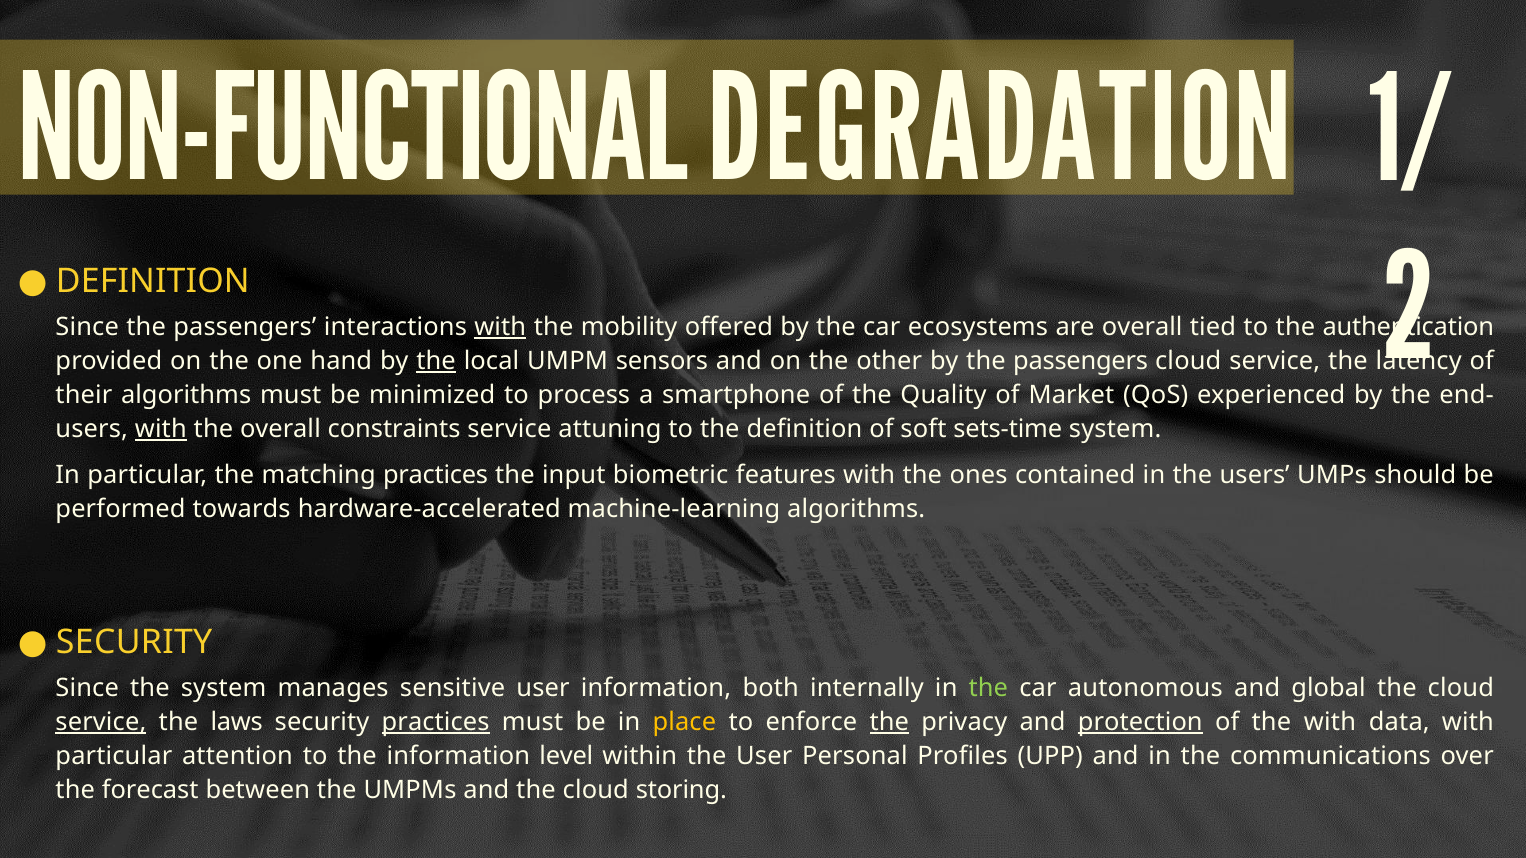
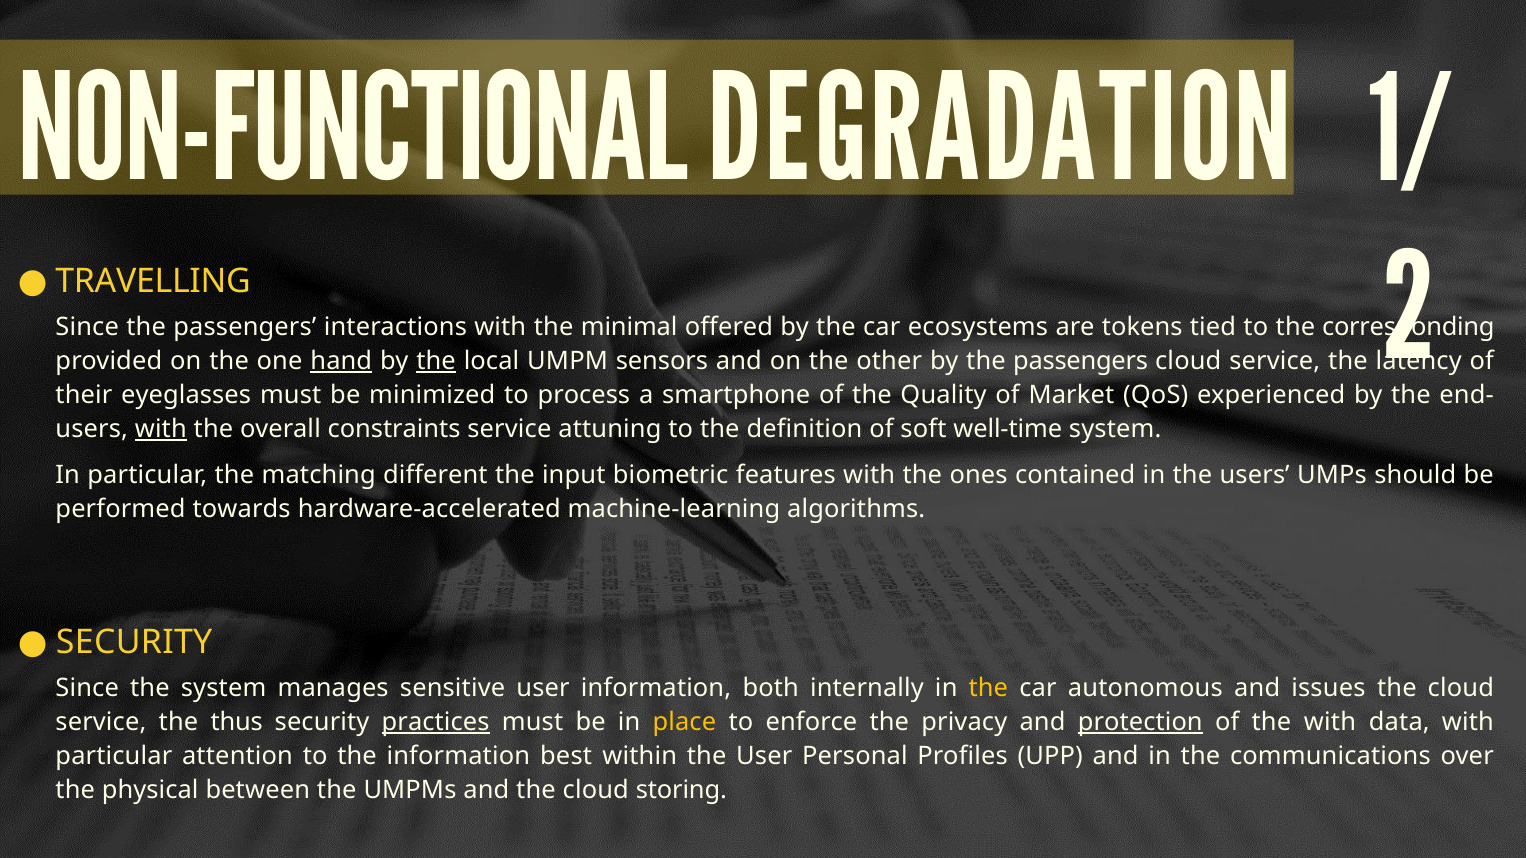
DEFINITION at (153, 281): DEFINITION -> TRAVELLING
with at (500, 327) underline: present -> none
mobility: mobility -> minimal
are overall: overall -> tokens
authentication: authentication -> corresponding
hand underline: none -> present
their algorithms: algorithms -> eyeglasses
sets-time: sets-time -> well-time
matching practices: practices -> different
the at (988, 688) colour: light green -> yellow
global: global -> issues
service at (101, 722) underline: present -> none
laws: laws -> thus
the at (889, 722) underline: present -> none
level: level -> best
forecast: forecast -> physical
